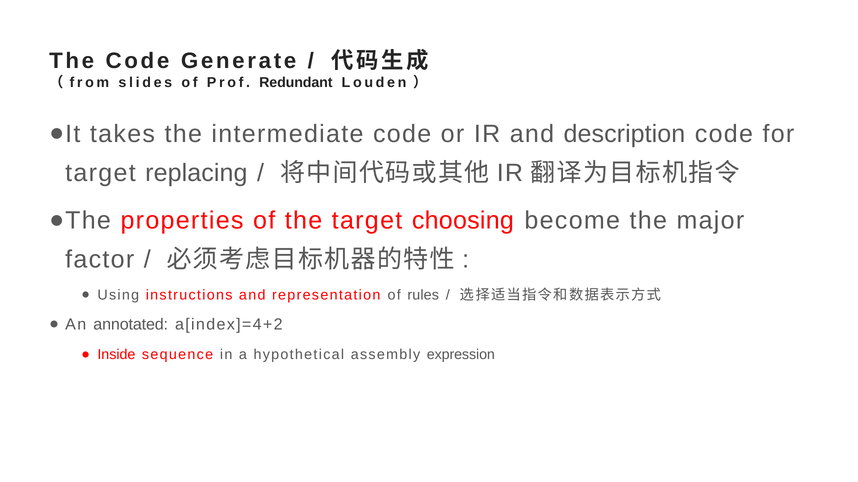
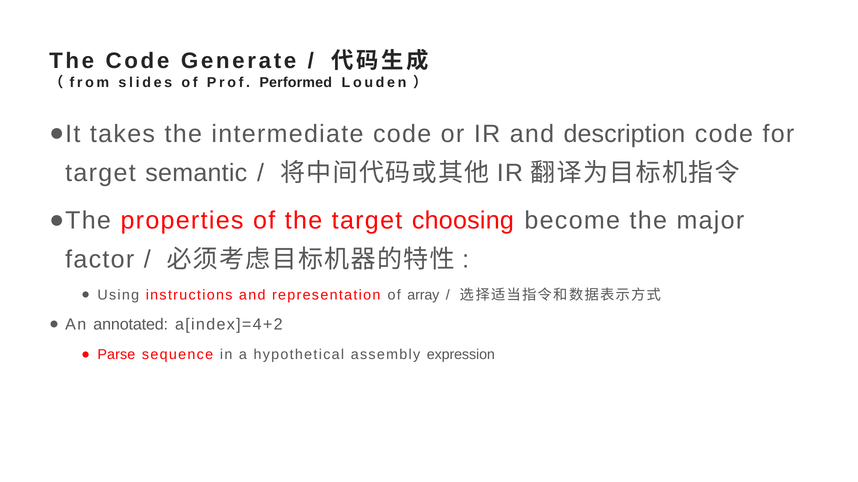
Redundant: Redundant -> Performed
replacing: replacing -> semantic
rules: rules -> array
Inside: Inside -> Parse
